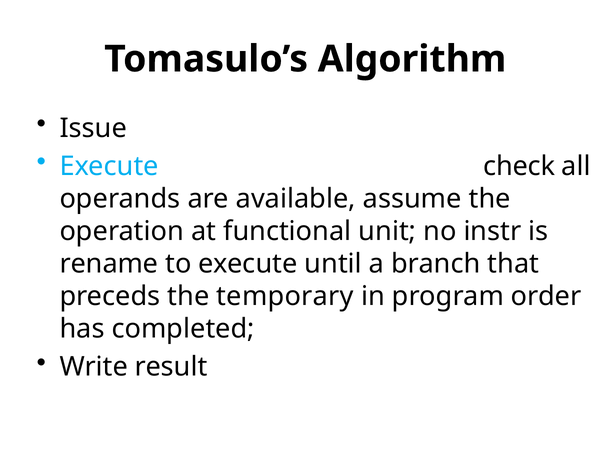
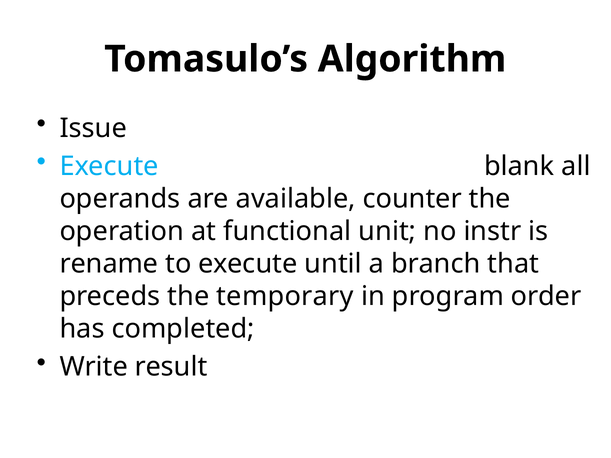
check: check -> blank
assume: assume -> counter
